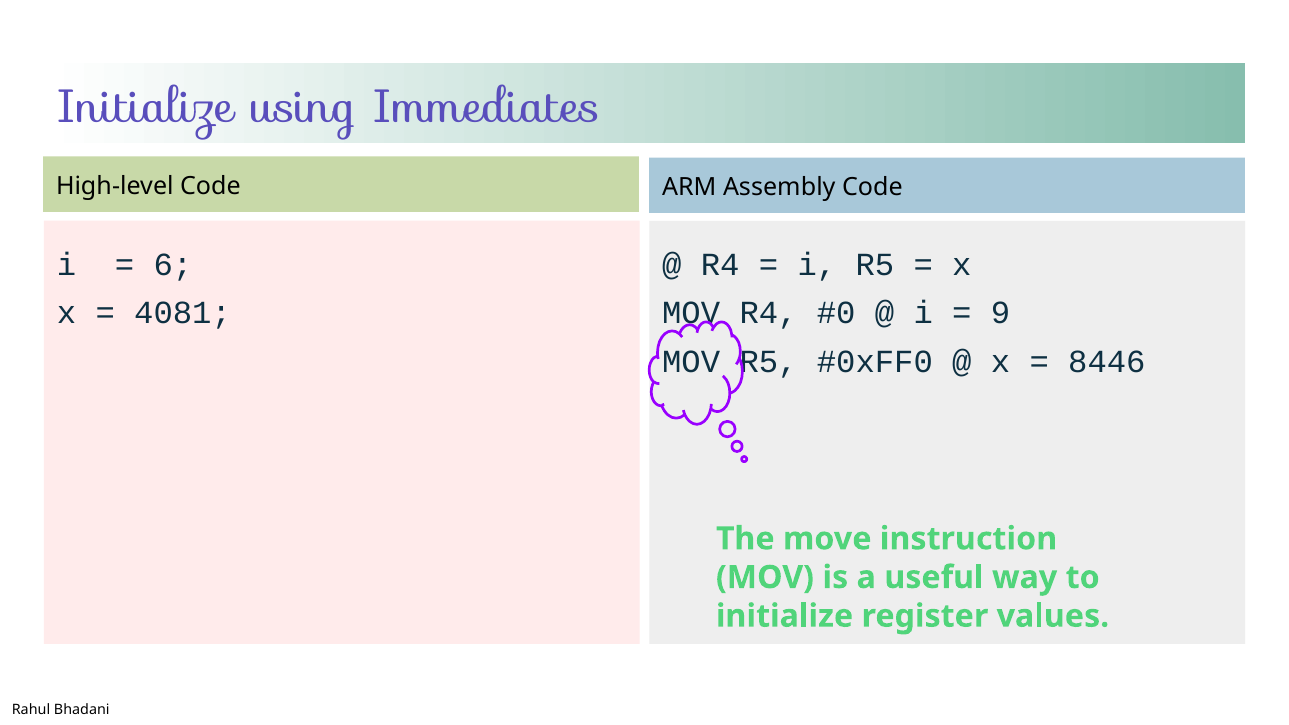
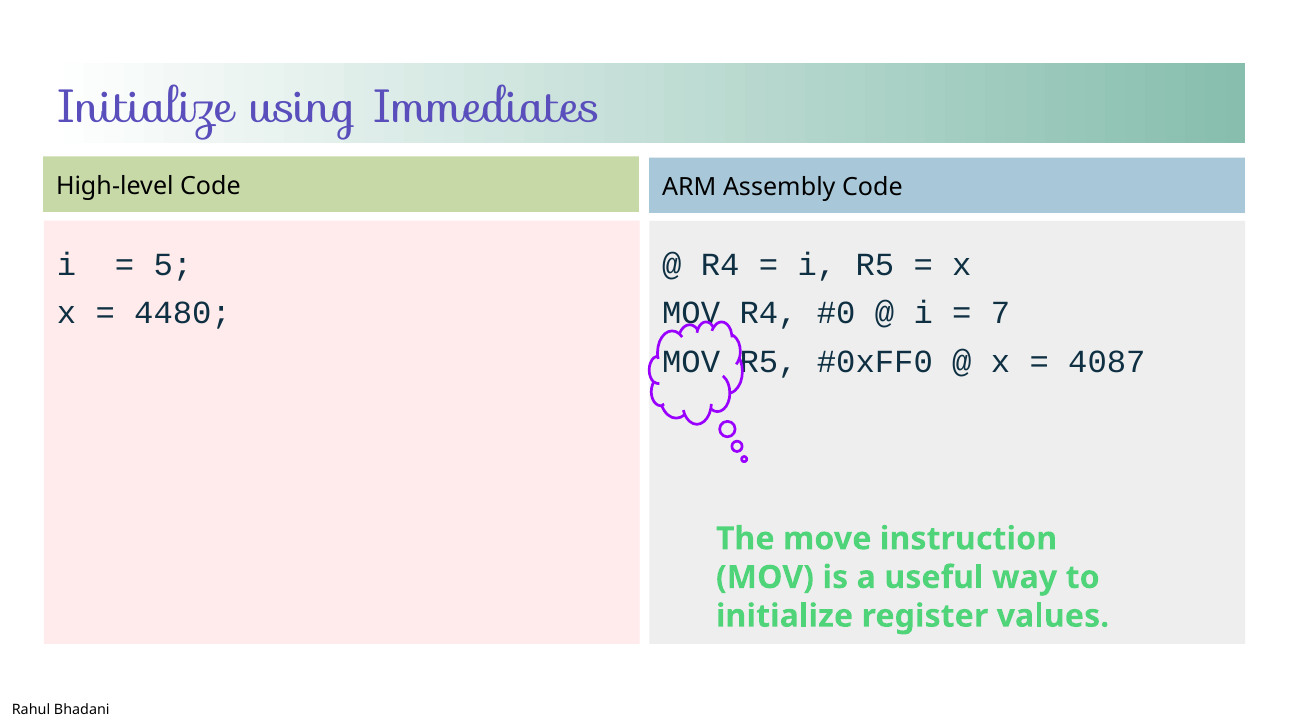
6: 6 -> 5
4081: 4081 -> 4480
9: 9 -> 7
8446: 8446 -> 4087
